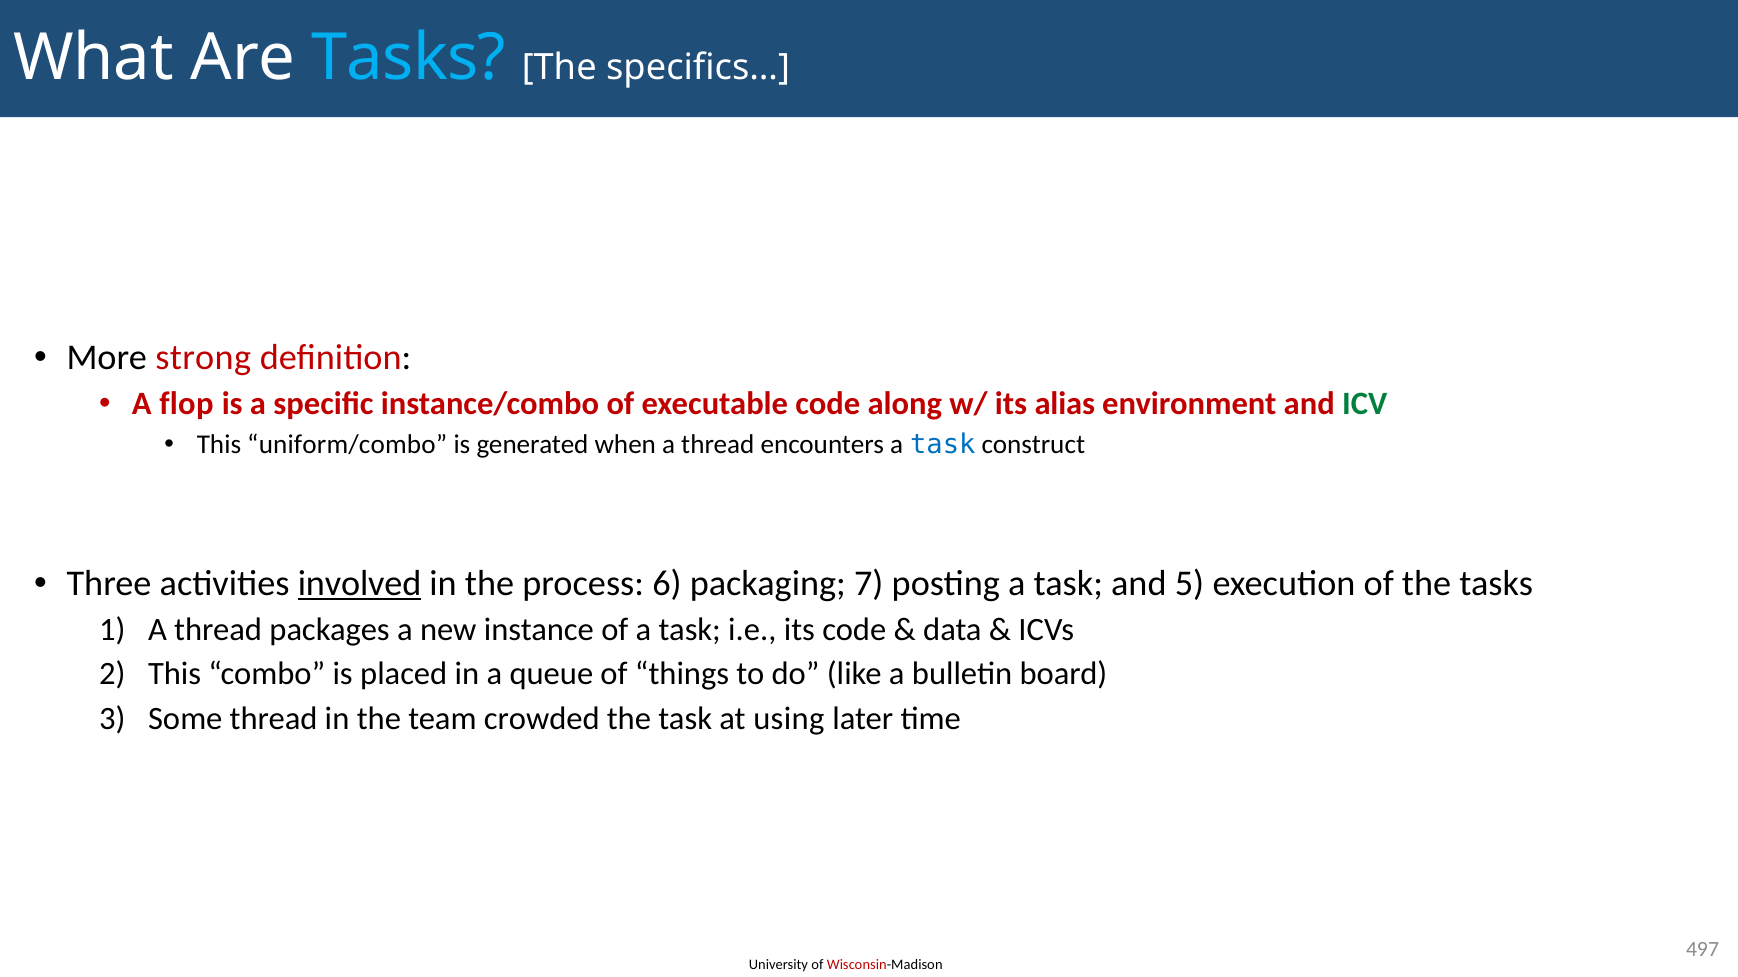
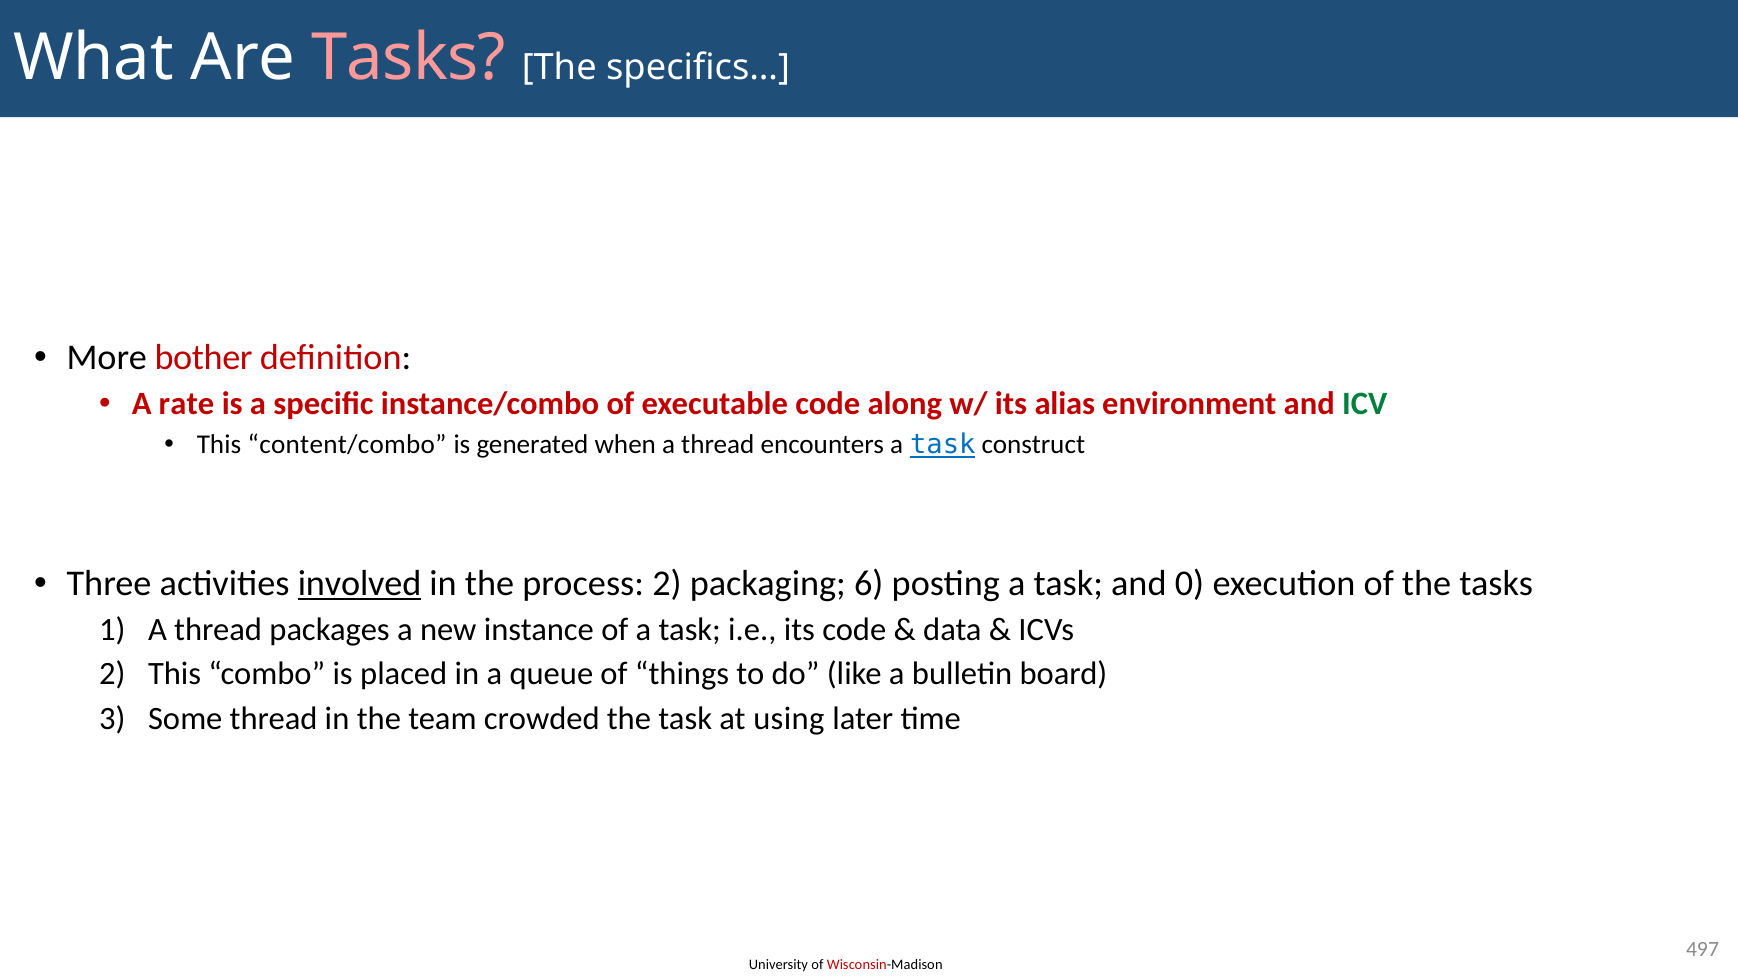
Tasks at (409, 58) colour: light blue -> pink
strong: strong -> bother
flop: flop -> rate
uniform/combo: uniform/combo -> content/combo
task at (943, 445) underline: none -> present
process 6: 6 -> 2
7: 7 -> 6
5: 5 -> 0
